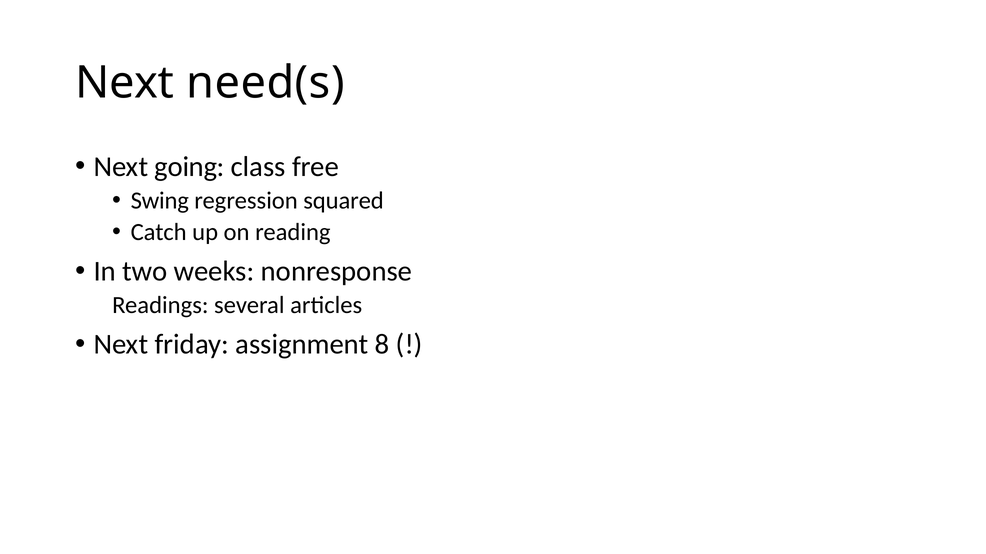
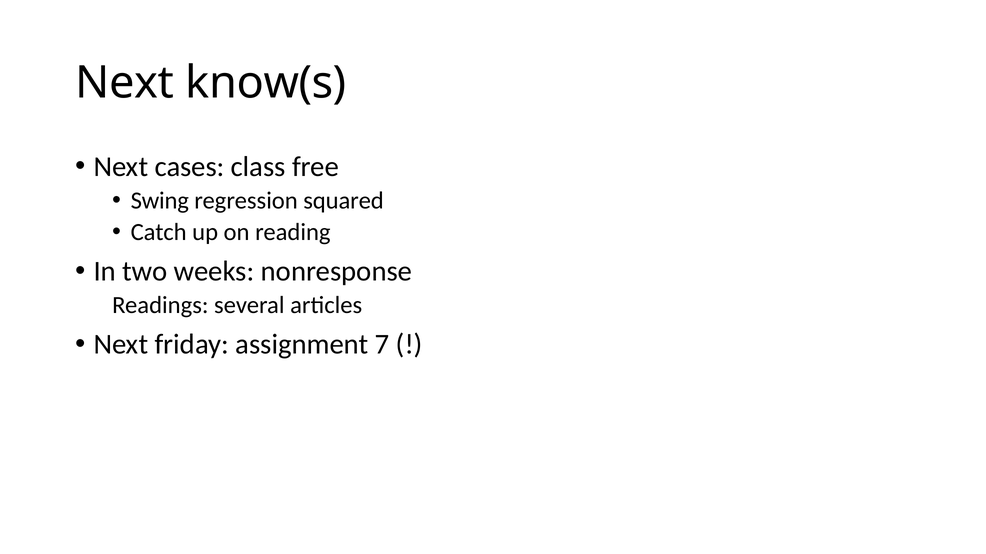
need(s: need(s -> know(s
going: going -> cases
8: 8 -> 7
